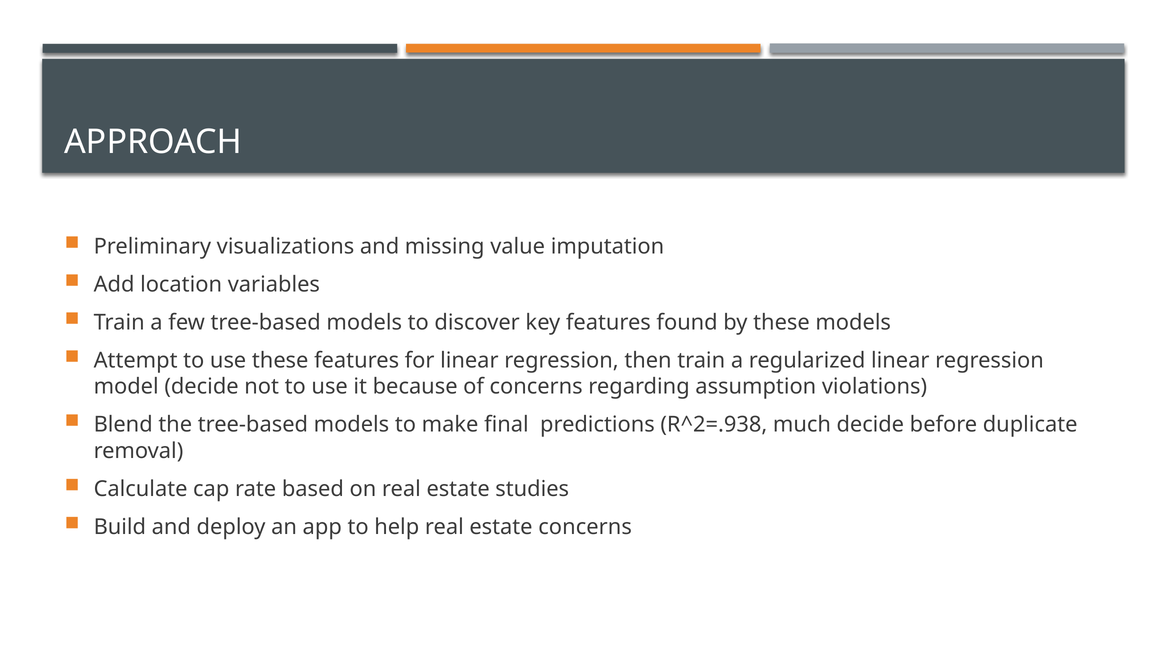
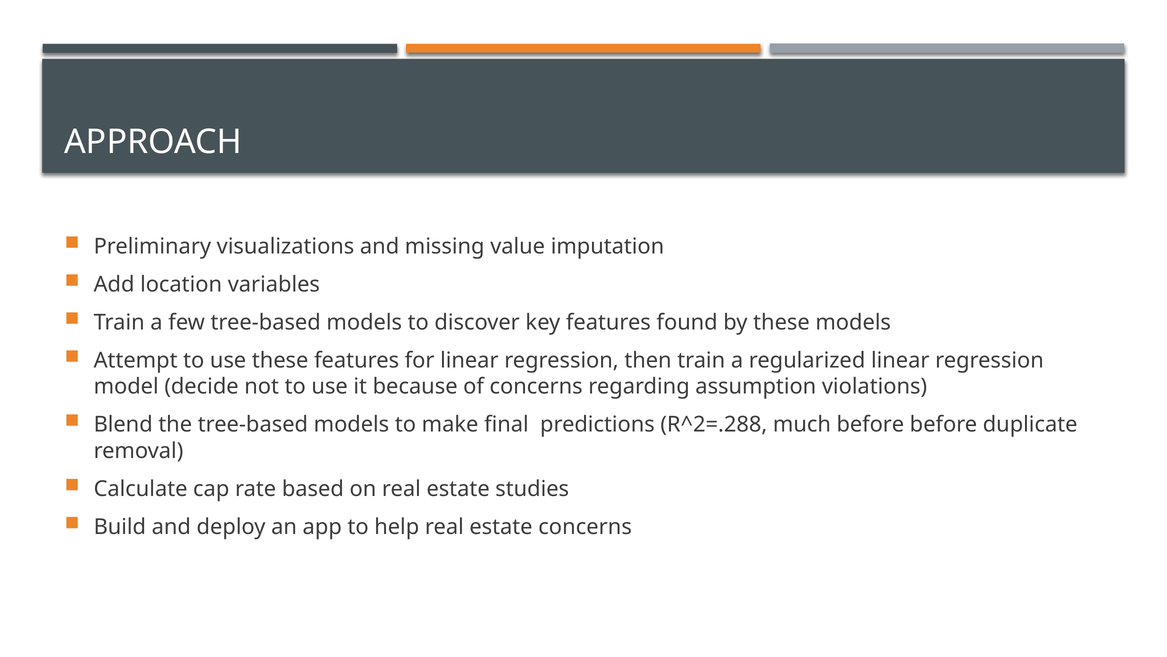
R^2=.938: R^2=.938 -> R^2=.288
much decide: decide -> before
